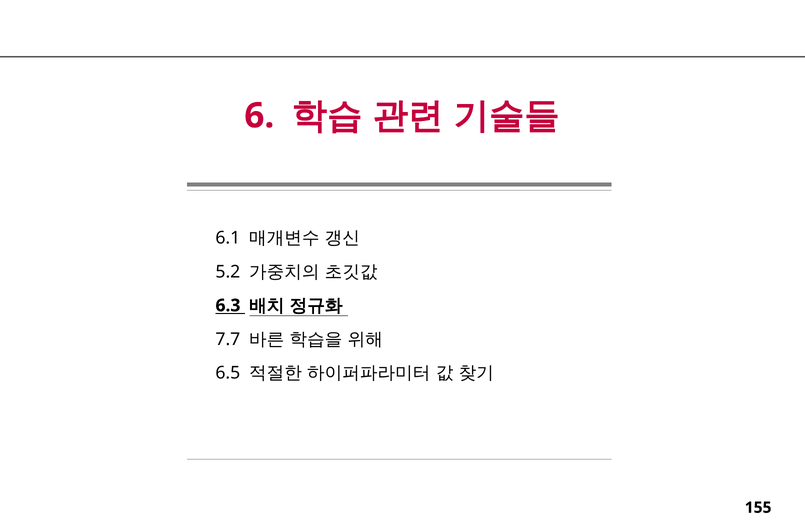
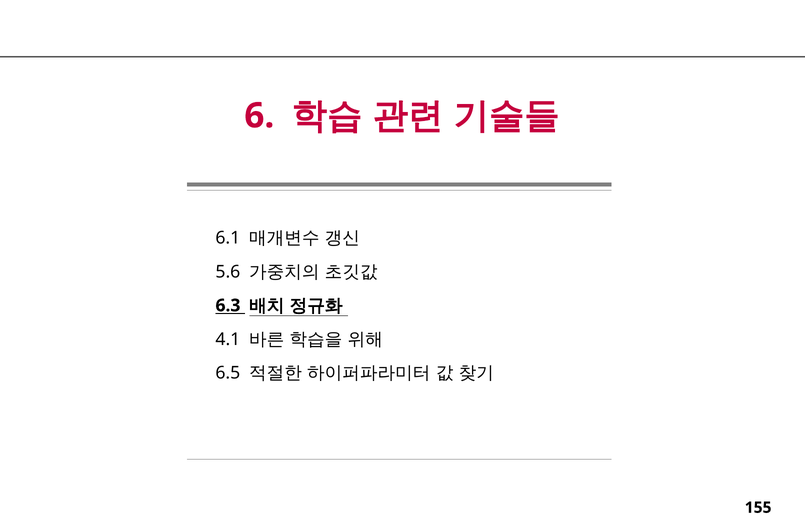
5.2: 5.2 -> 5.6
7.7: 7.7 -> 4.1
